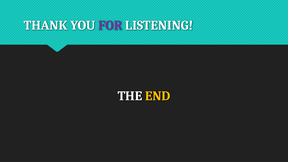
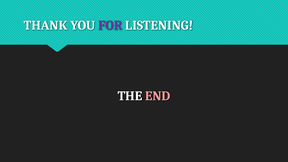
END colour: yellow -> pink
